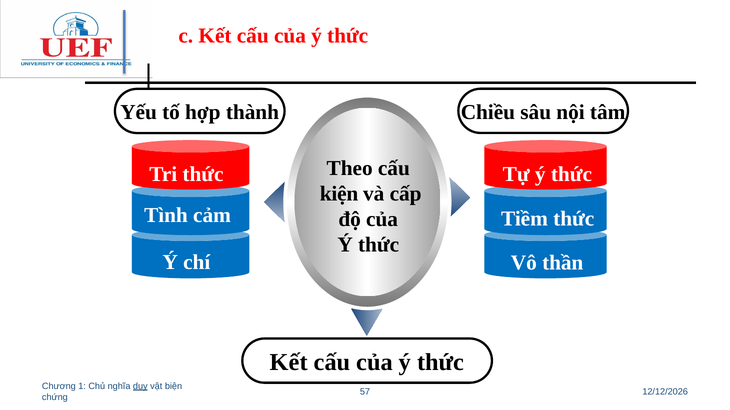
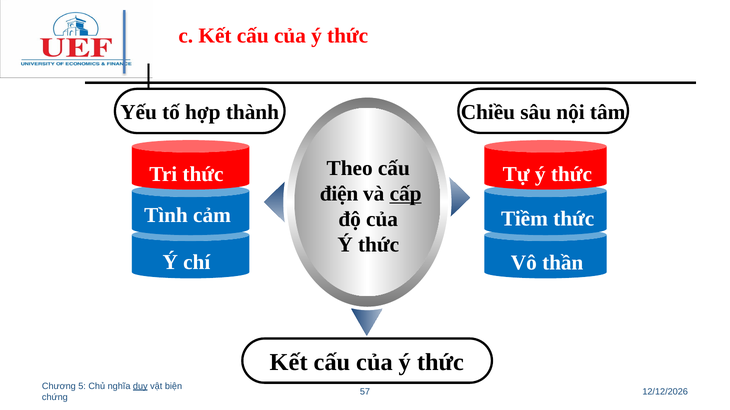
kiện: kiện -> điện
cấp underline: none -> present
1: 1 -> 5
